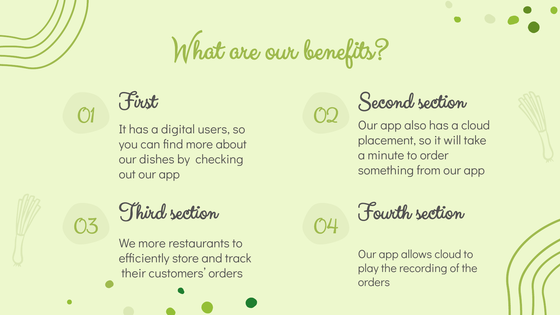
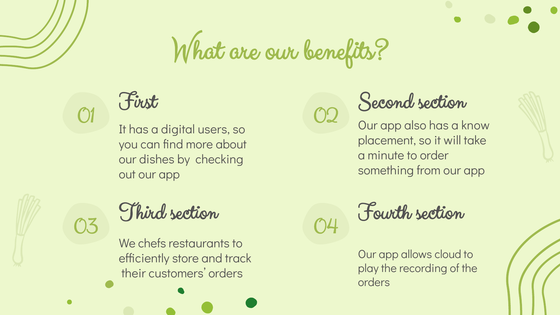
a cloud: cloud -> know
We more: more -> chefs
